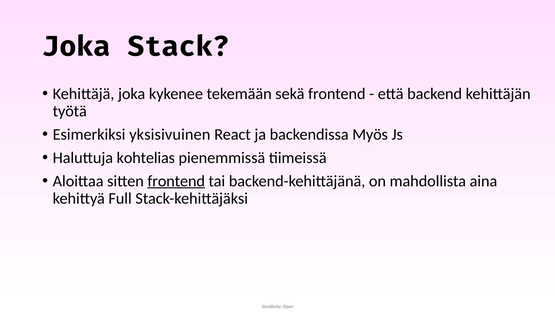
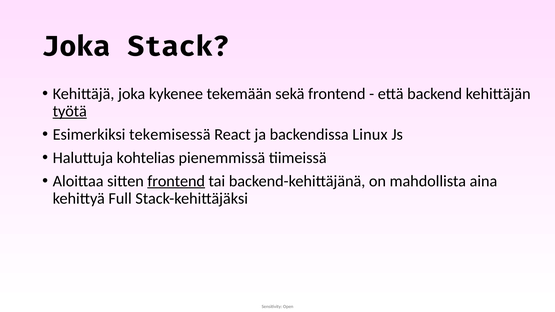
työtä underline: none -> present
yksisivuinen: yksisivuinen -> tekemisessä
Myös: Myös -> Linux
